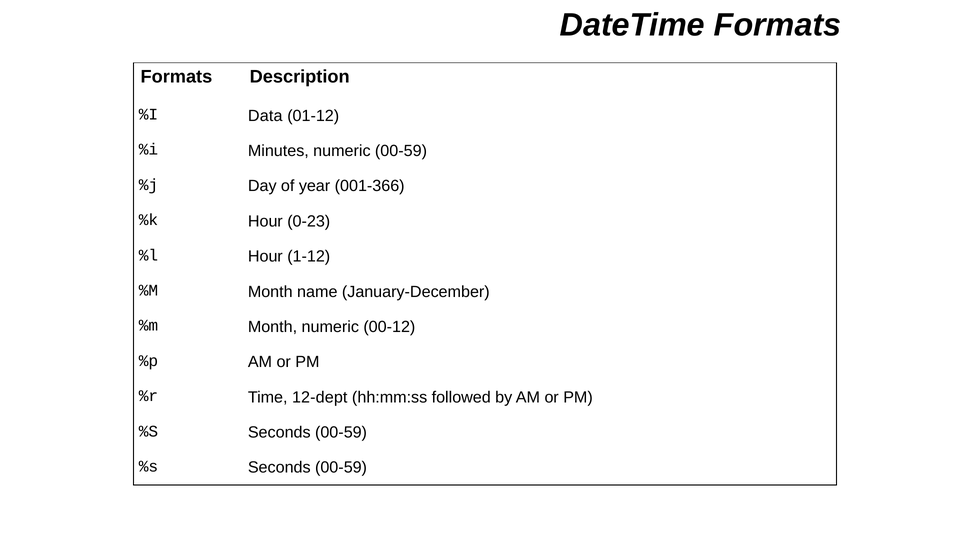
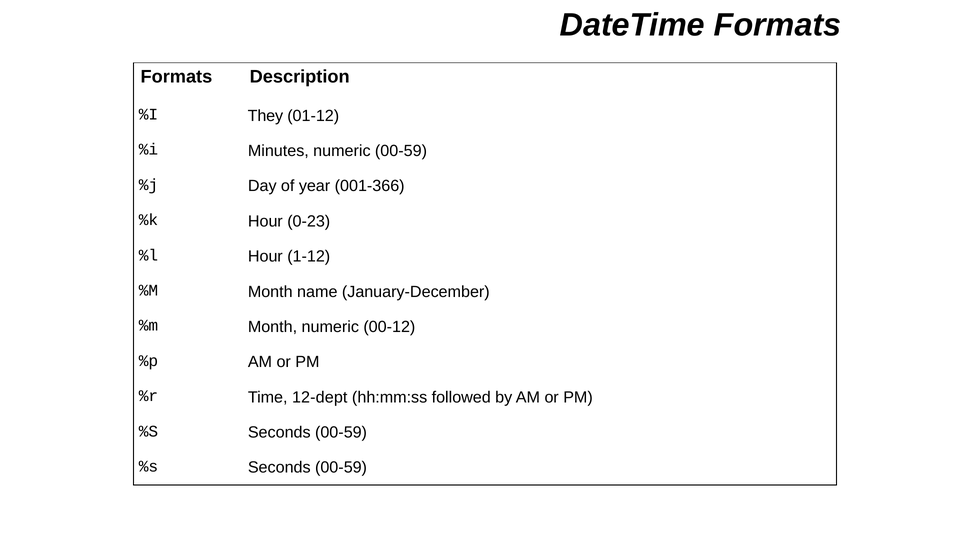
Data: Data -> They
